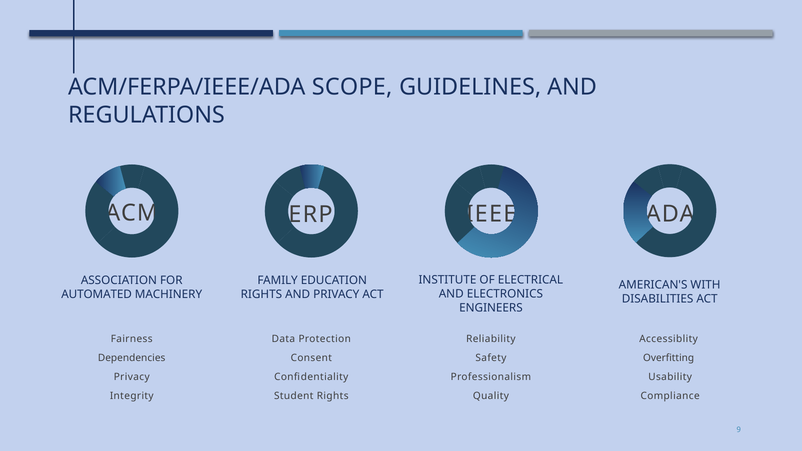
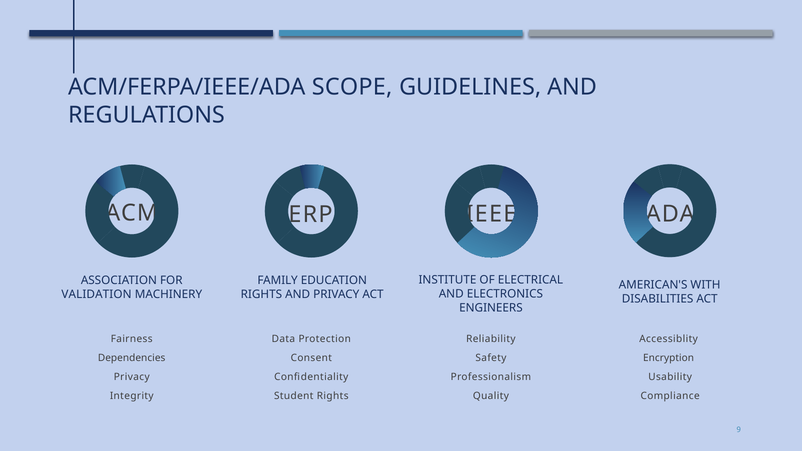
AUTOMATED: AUTOMATED -> VALIDATION
Overfitting: Overfitting -> Encryption
